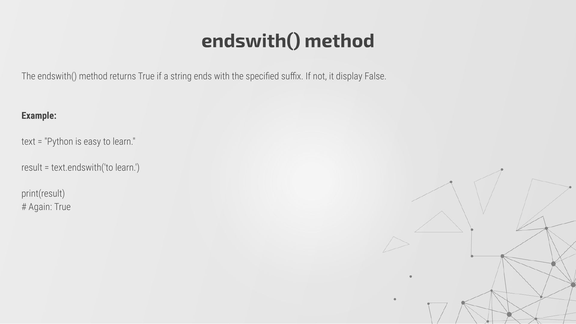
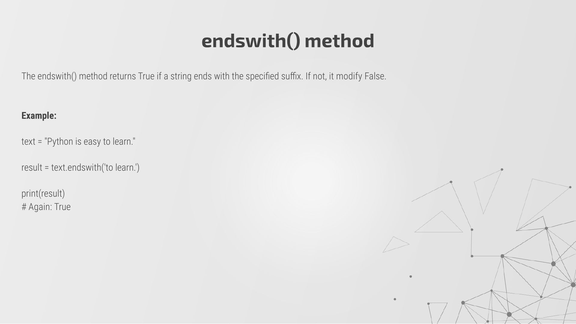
display: display -> modify
